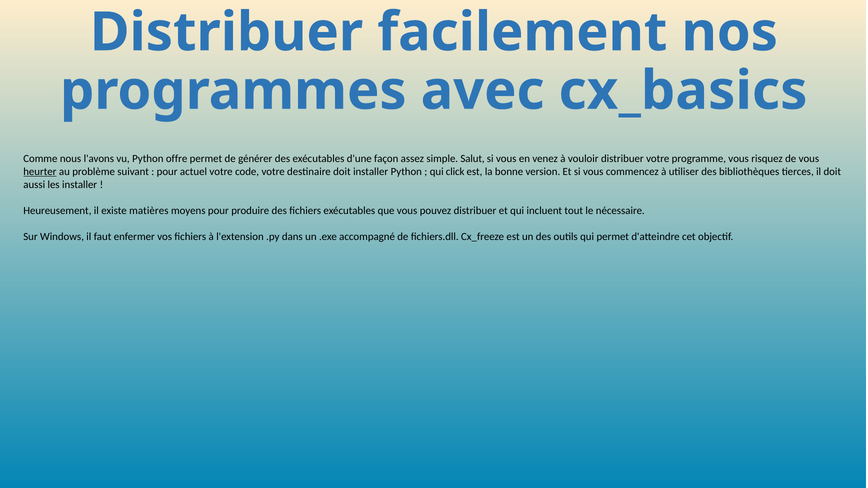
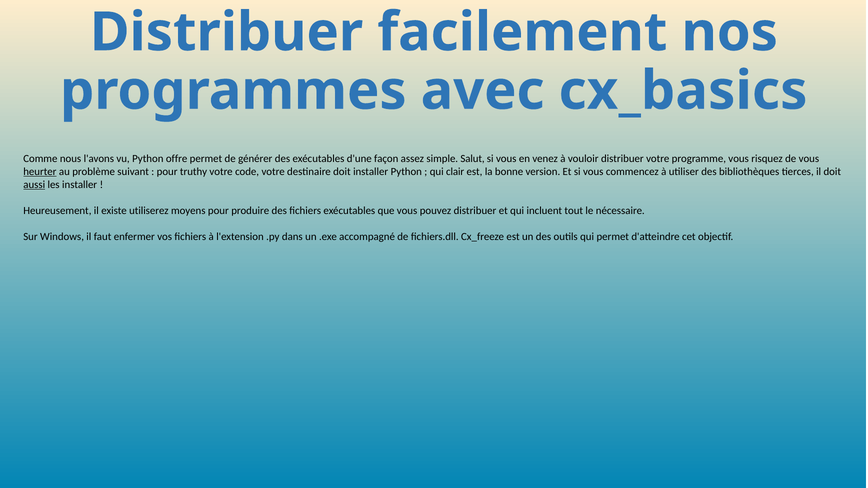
actuel: actuel -> truthy
click: click -> clair
aussi underline: none -> present
matières: matières -> utiliserez
